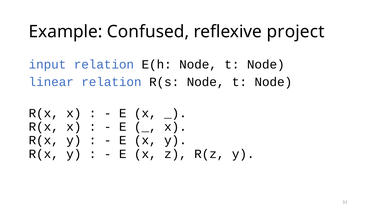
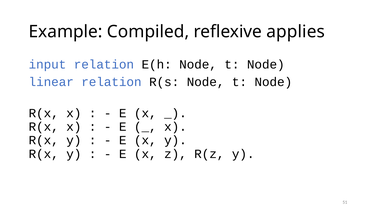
Confused: Confused -> Compiled
project: project -> applies
